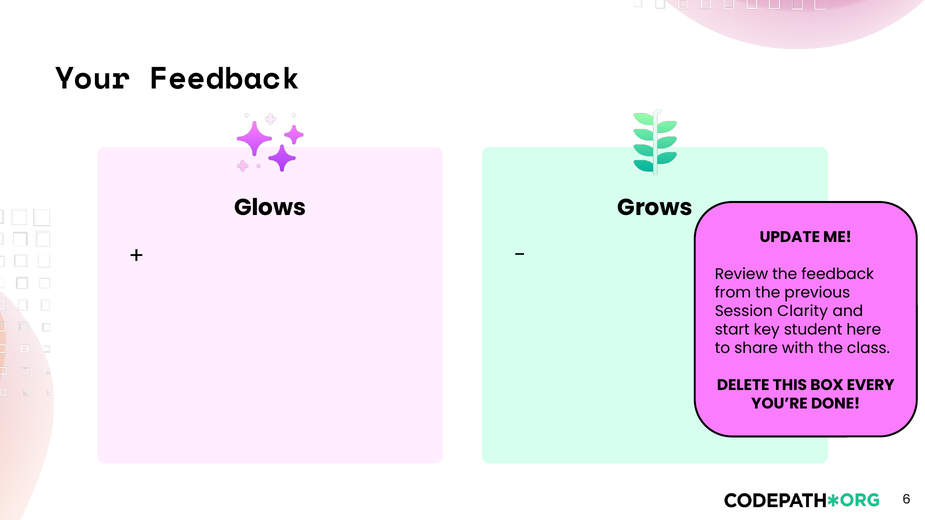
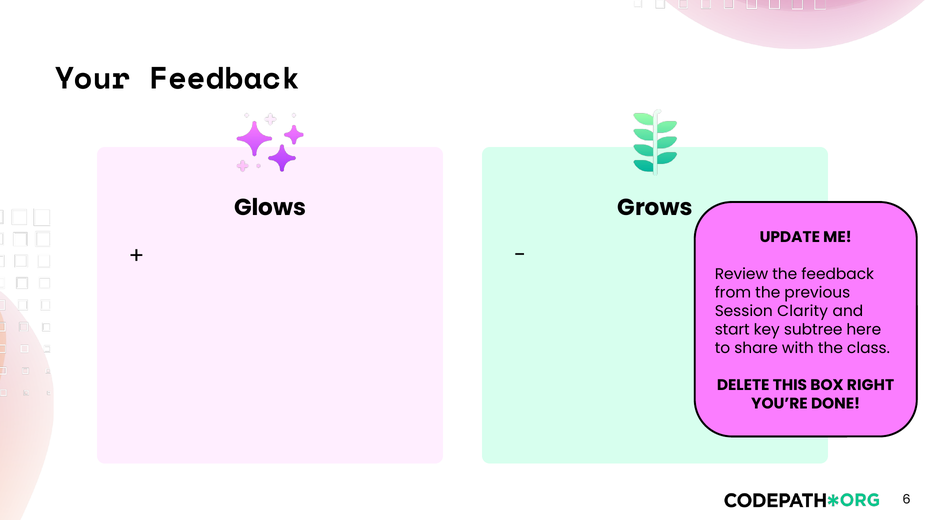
student: student -> subtree
EVERY: EVERY -> RIGHT
